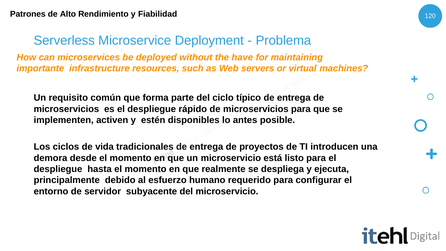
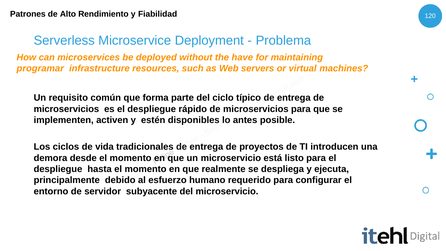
importante: importante -> programar
